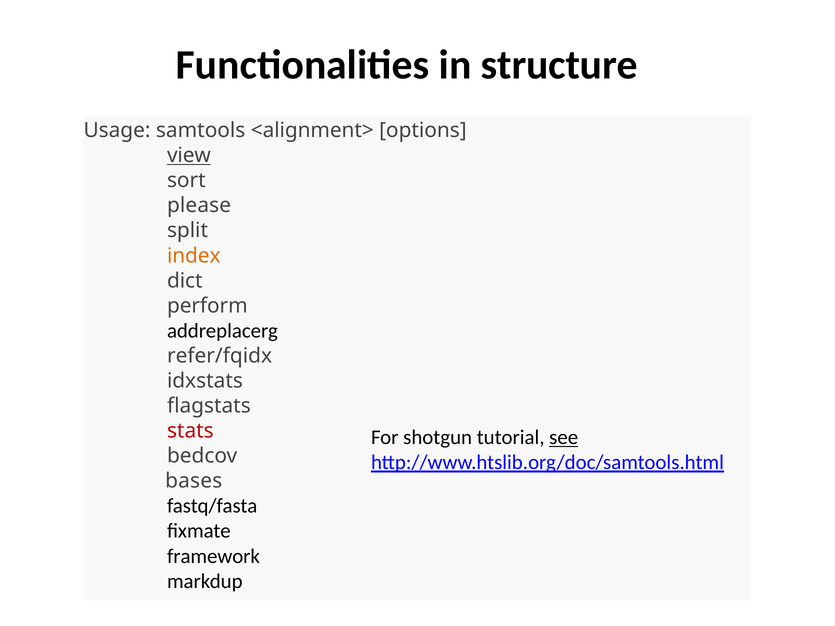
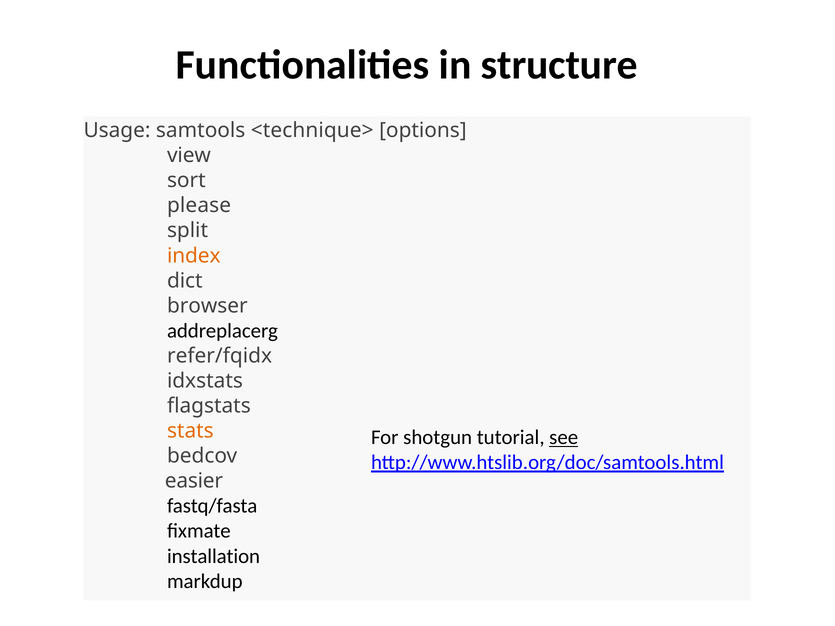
<alignment>: <alignment> -> <technique>
view underline: present -> none
perform: perform -> browser
stats colour: red -> orange
bases: bases -> easier
framework: framework -> installation
